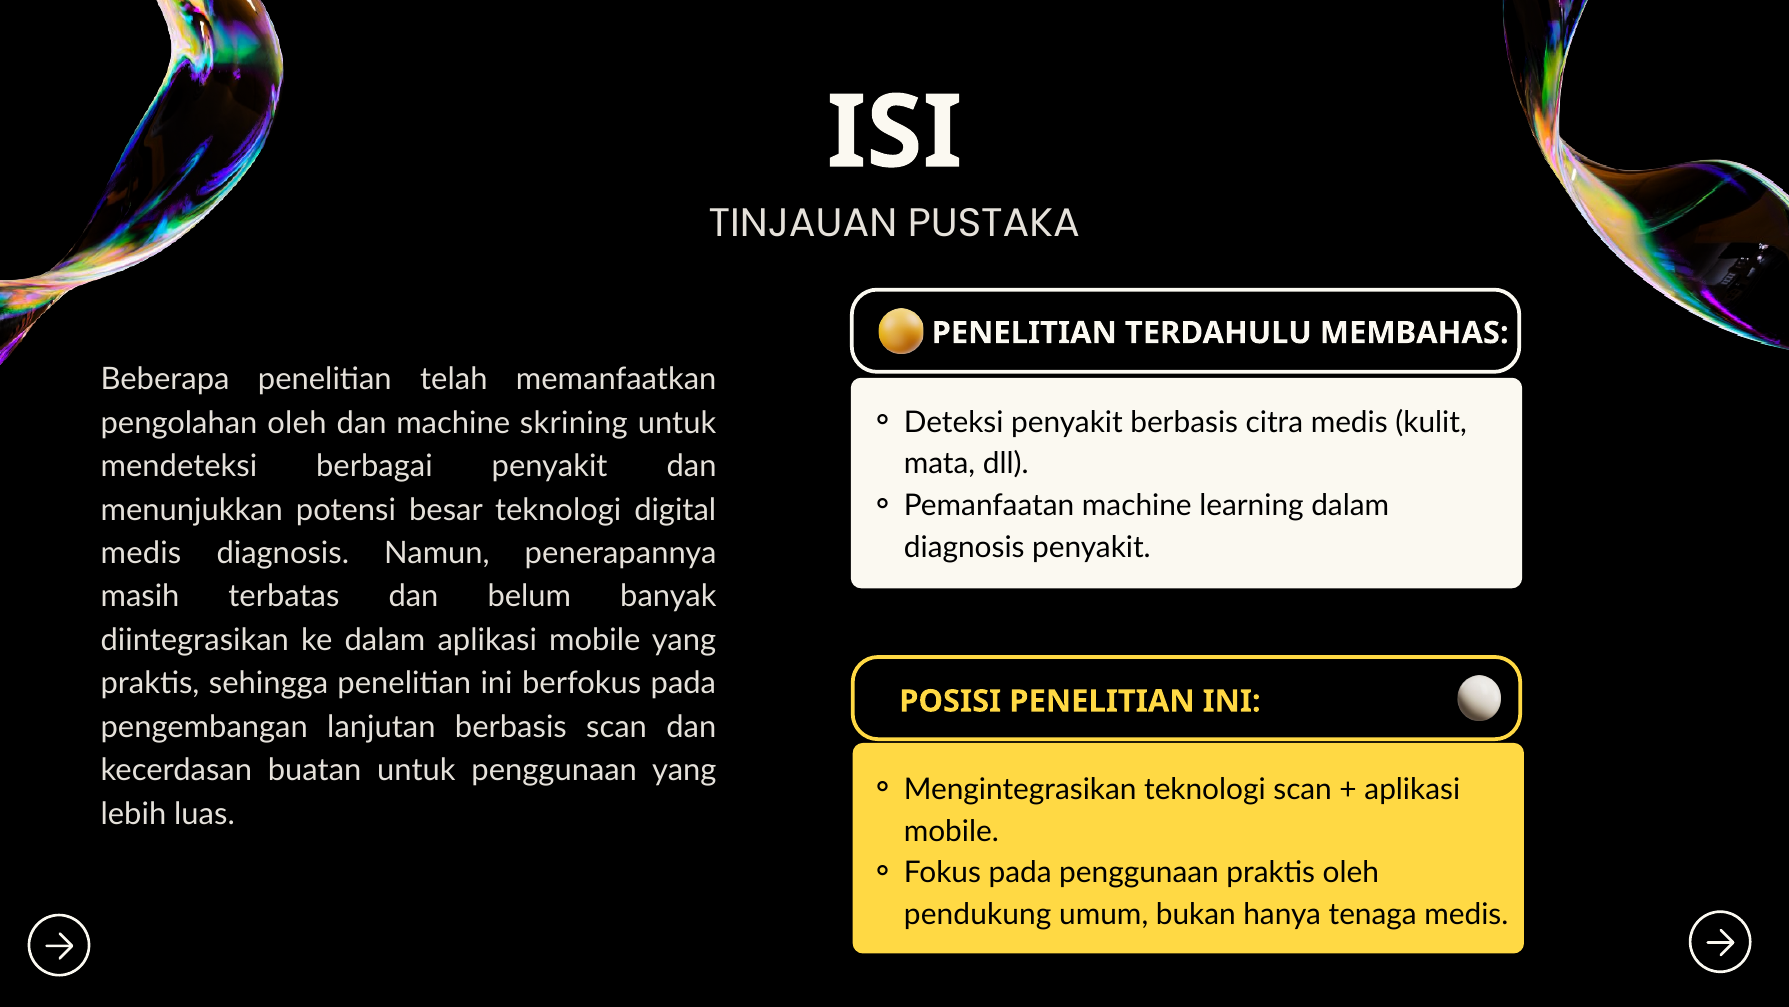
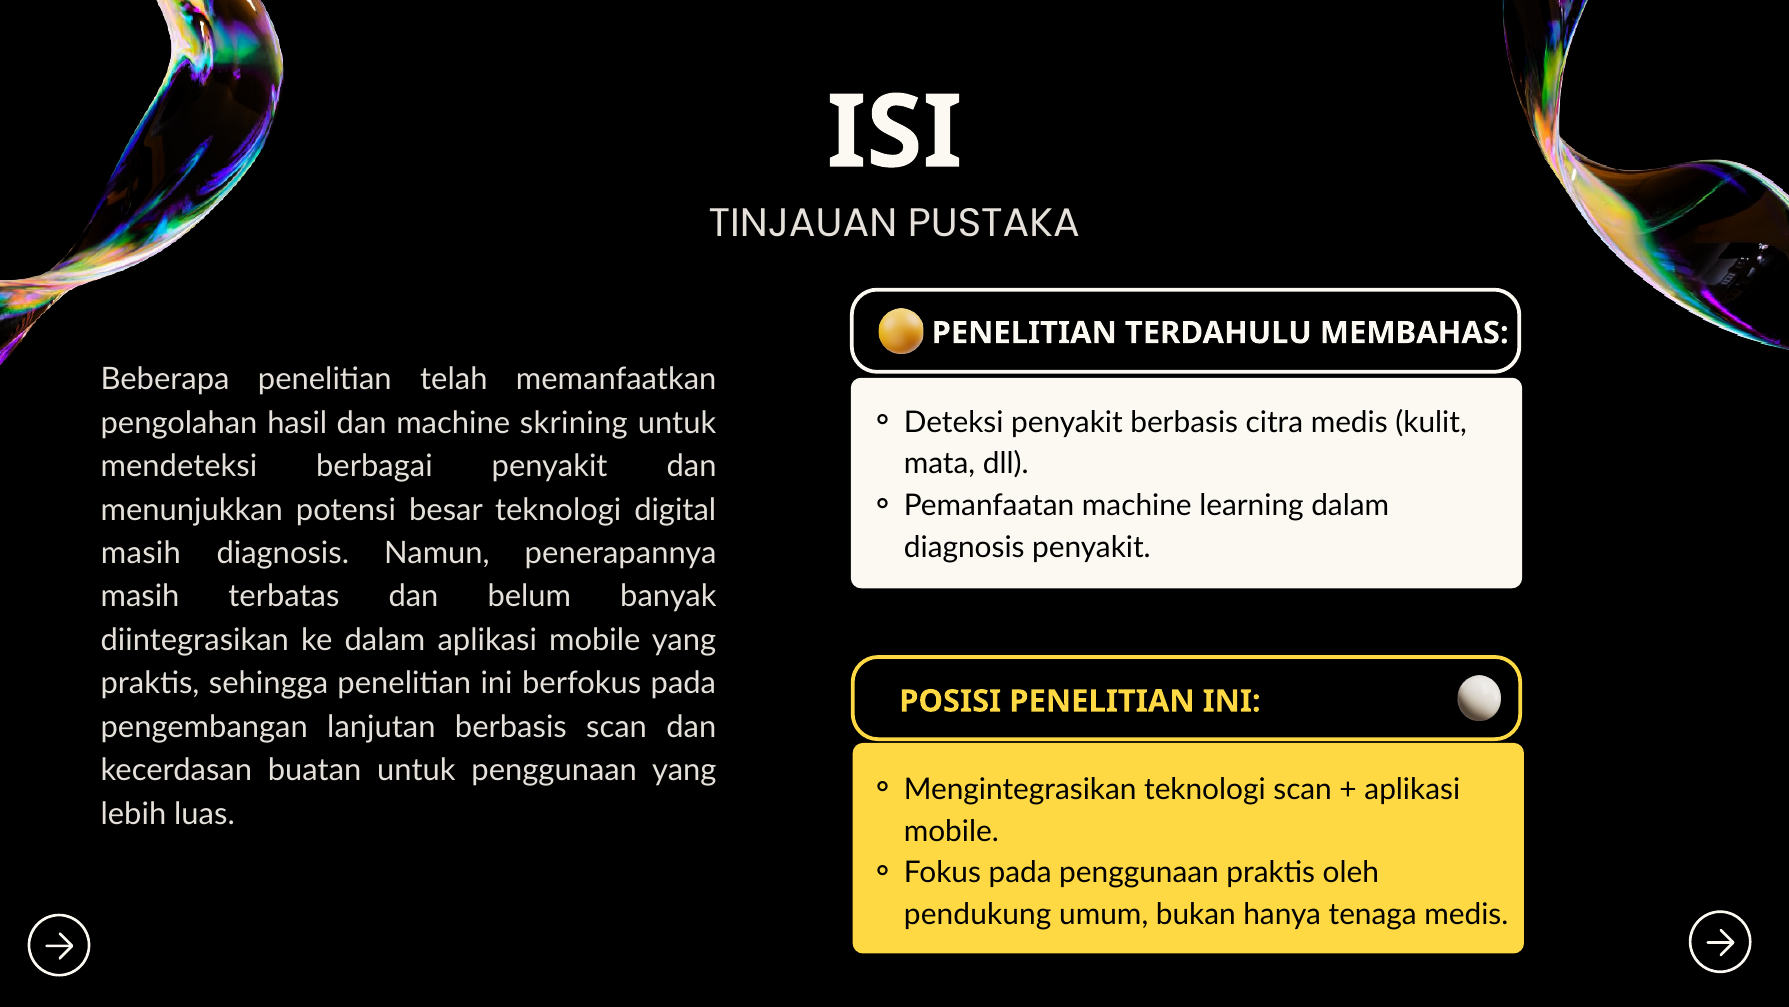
pengolahan oleh: oleh -> hasil
medis at (141, 553): medis -> masih
